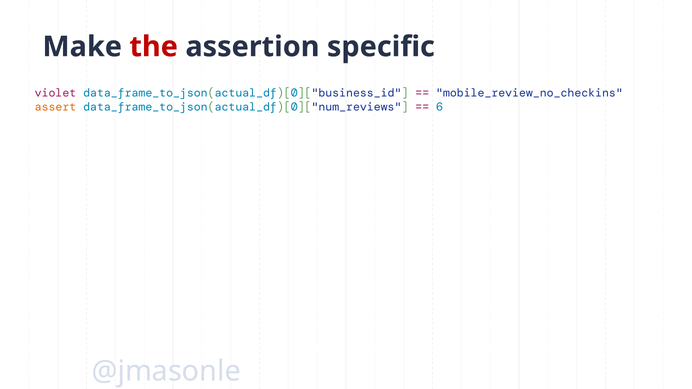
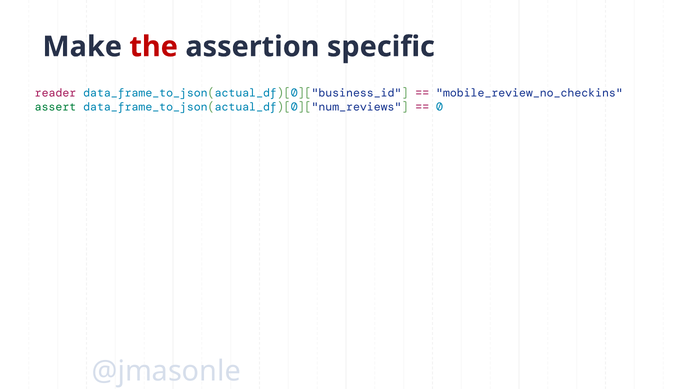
violet: violet -> reader
assert colour: orange -> green
6: 6 -> 0
